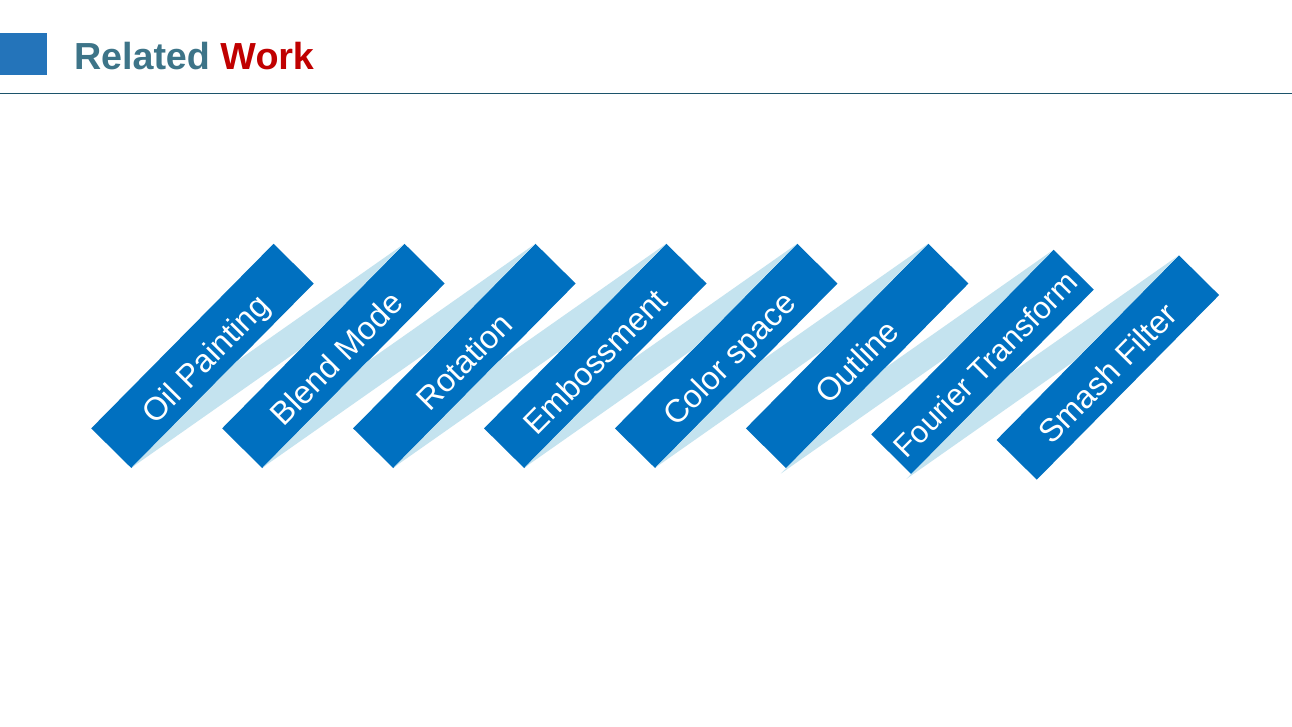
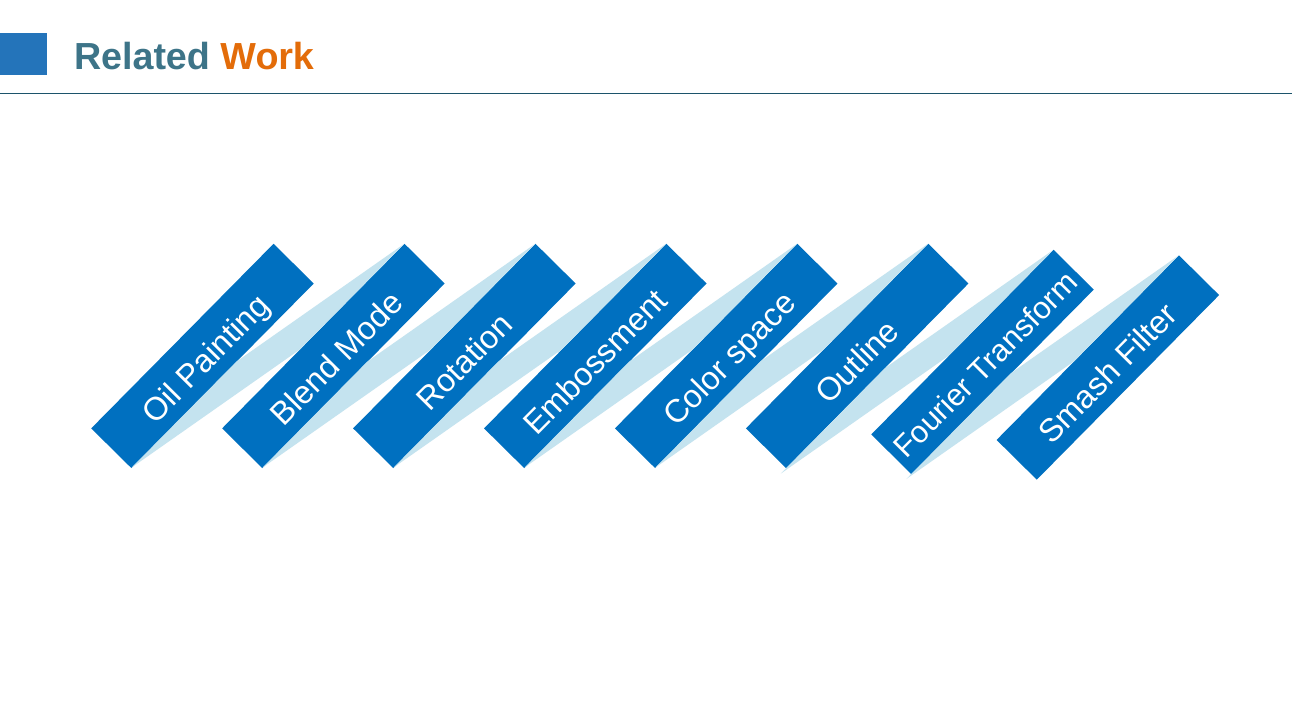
Work colour: red -> orange
